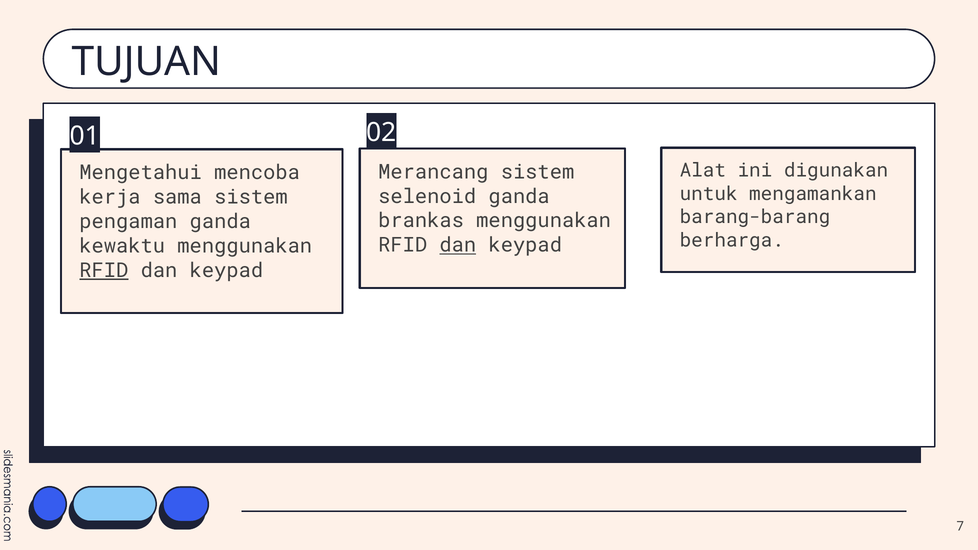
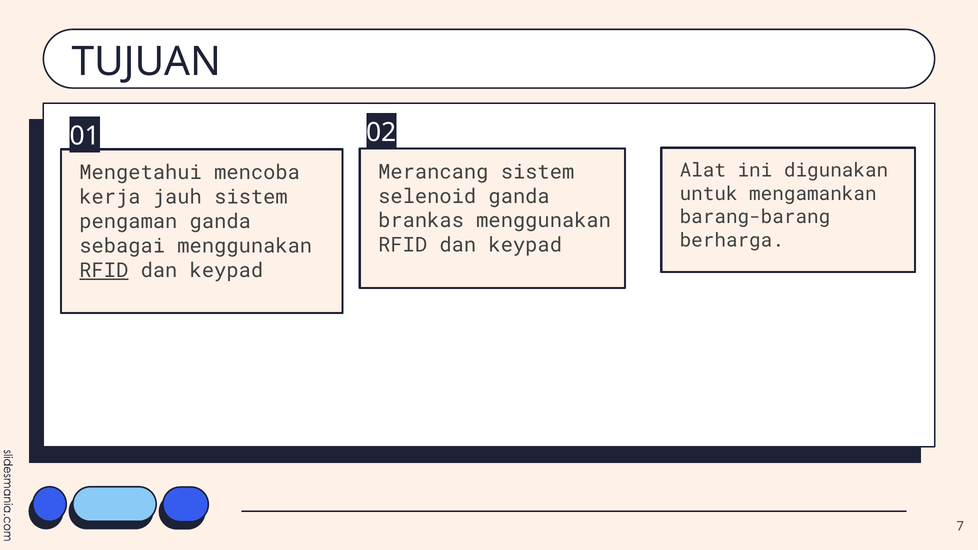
sama: sama -> jauh
dan at (458, 245) underline: present -> none
kewaktu: kewaktu -> sebagai
